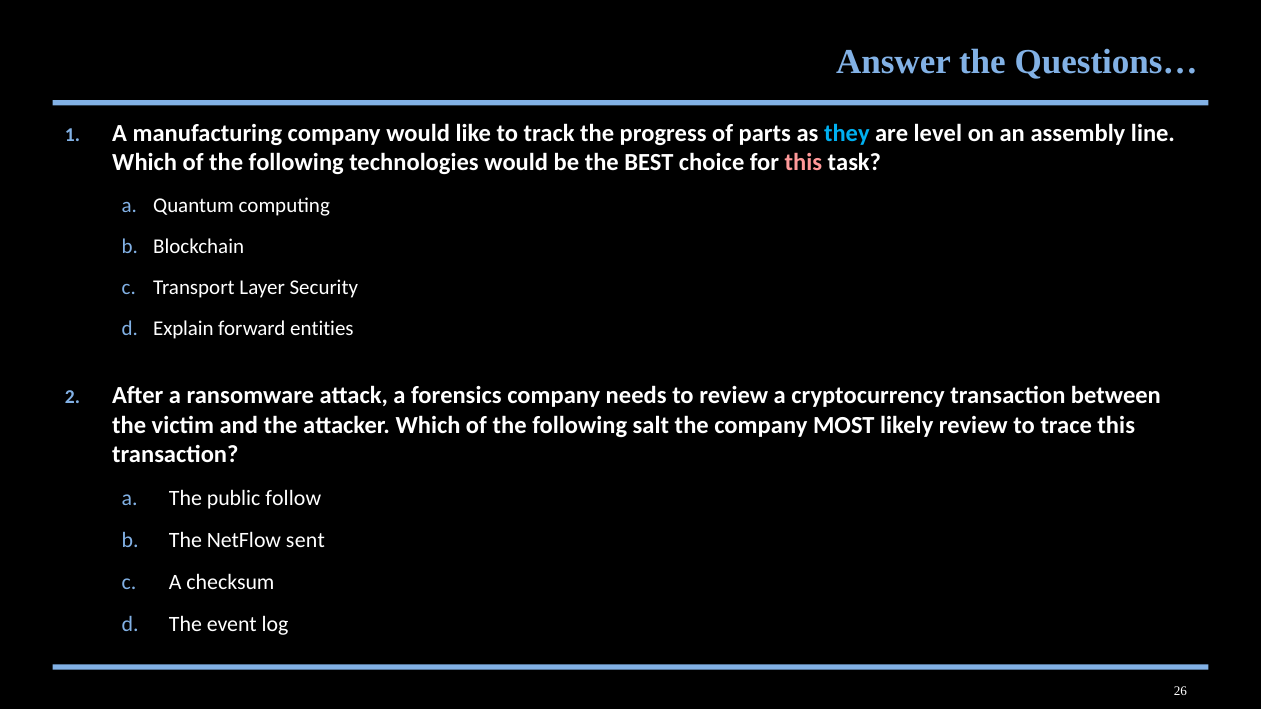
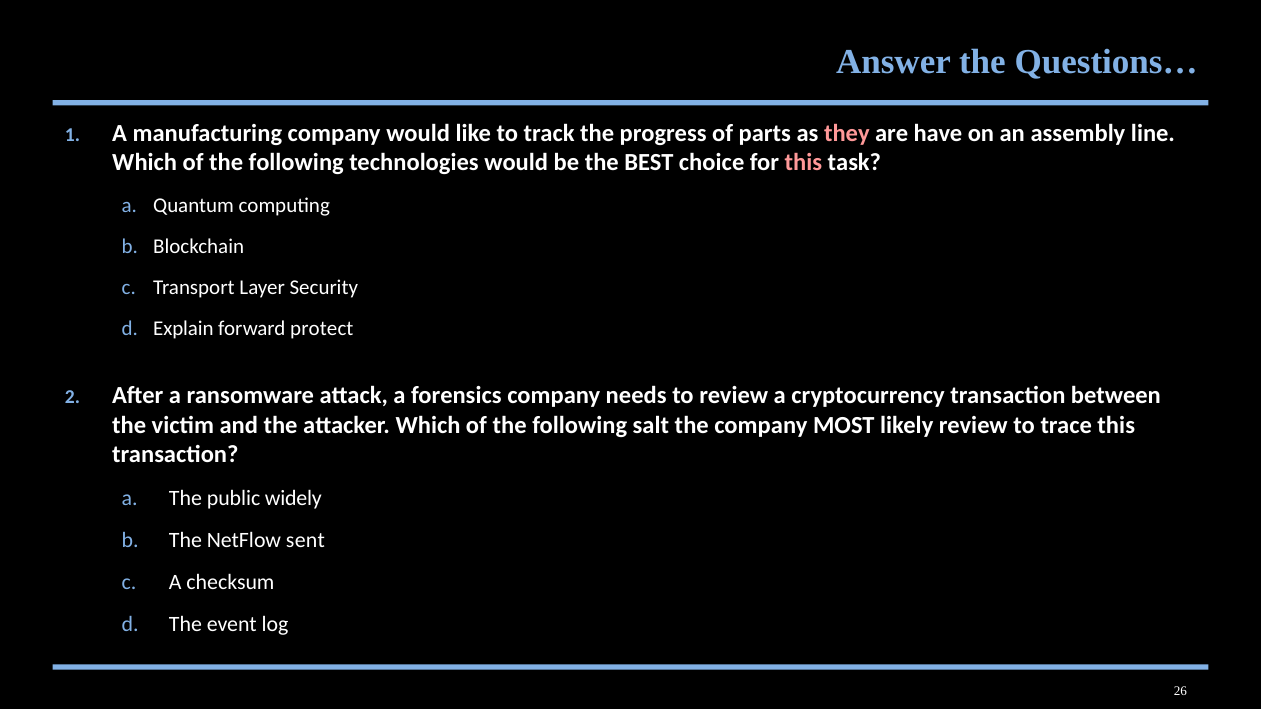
they colour: light blue -> pink
level: level -> have
entities: entities -> protect
follow: follow -> widely
